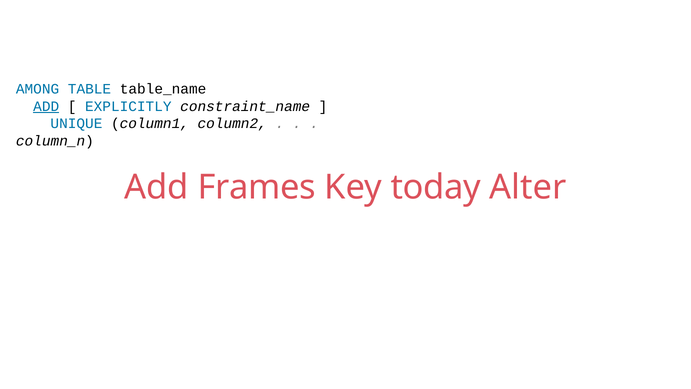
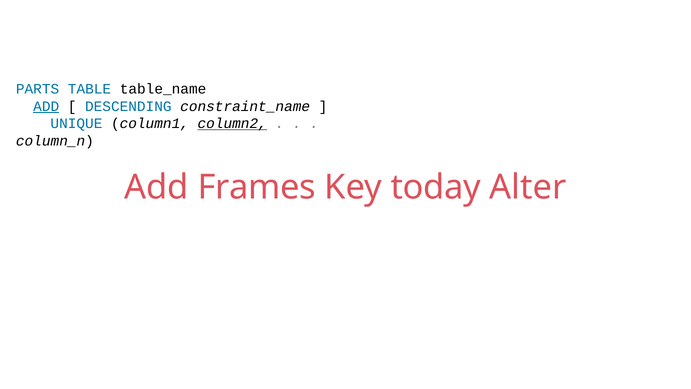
AMONG: AMONG -> PARTS
EXPLICITLY: EXPLICITLY -> DESCENDING
column2 underline: none -> present
